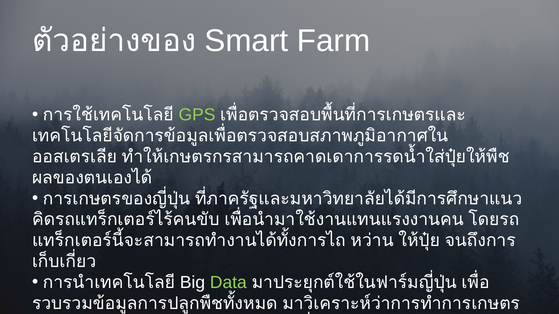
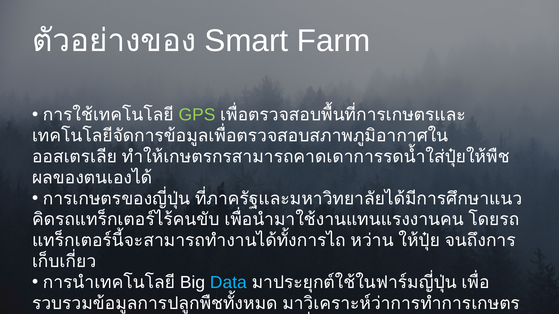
Data colour: light green -> light blue
